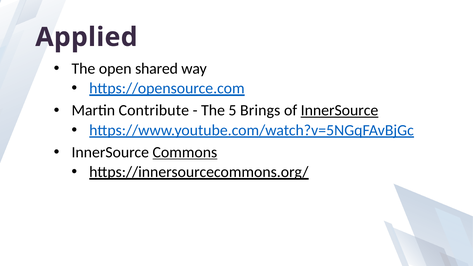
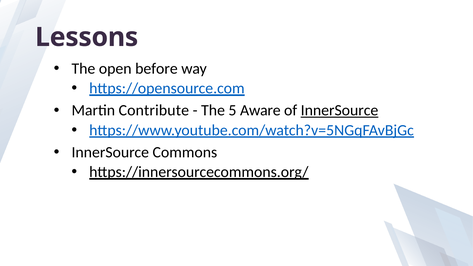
Applied: Applied -> Lessons
shared: shared -> before
Brings: Brings -> Aware
Commons underline: present -> none
